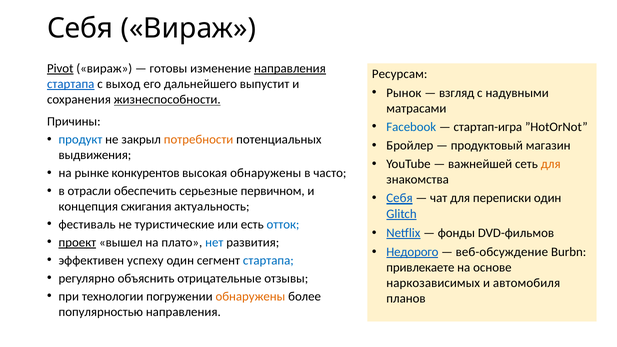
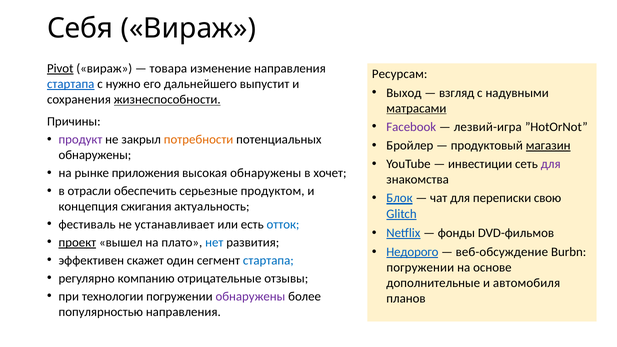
готовы: готовы -> товара
направления at (290, 69) underline: present -> none
выход: выход -> нужно
Рынок: Рынок -> Выход
матрасами underline: none -> present
Facebook colour: blue -> purple
стартап-игра: стартап-игра -> лезвий-игра
продукт colour: blue -> purple
магазин underline: none -> present
выдвижения at (95, 155): выдвижения -> обнаружены
важнейшей: важнейшей -> инвестиции
для at (551, 164) colour: orange -> purple
конкурентов: конкурентов -> приложения
часто: часто -> хочет
первичном: первичном -> продуктом
Себя at (399, 198): Себя -> Блок
переписки один: один -> свою
туристические: туристические -> устанавливает
успеху: успеху -> скажет
привлекаете at (420, 268): привлекаете -> погружении
объяснить: объяснить -> компанию
наркозависимых: наркозависимых -> дополнительные
обнаружены at (250, 296) colour: orange -> purple
